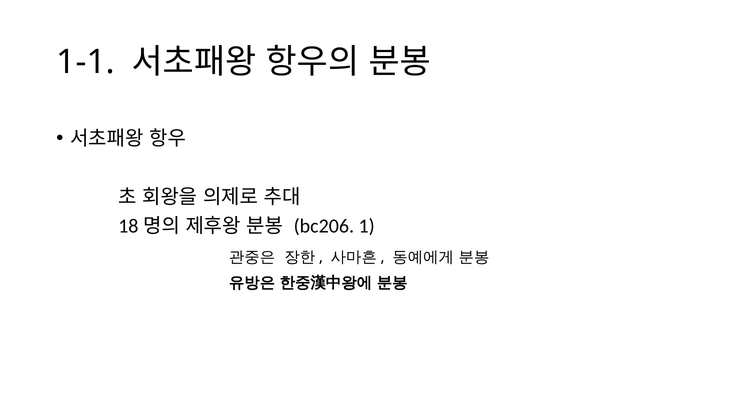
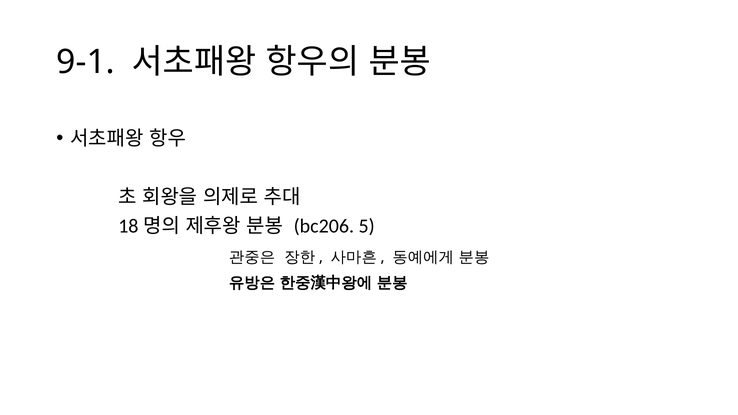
1-1: 1-1 -> 9-1
1: 1 -> 5
